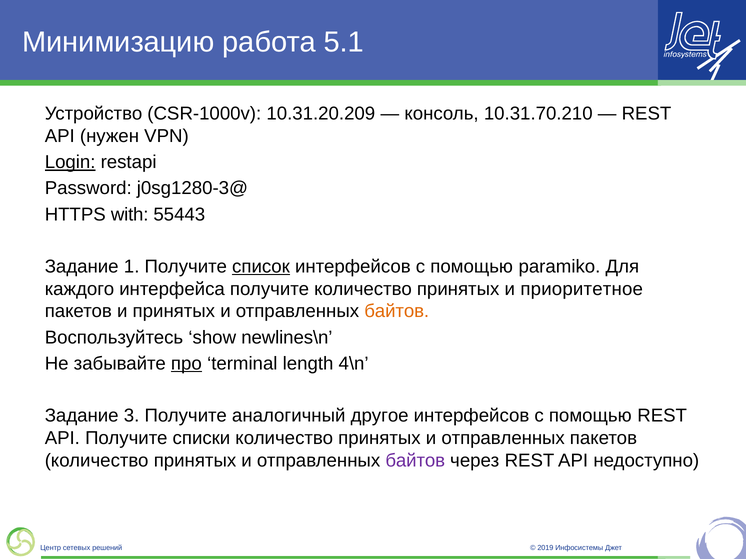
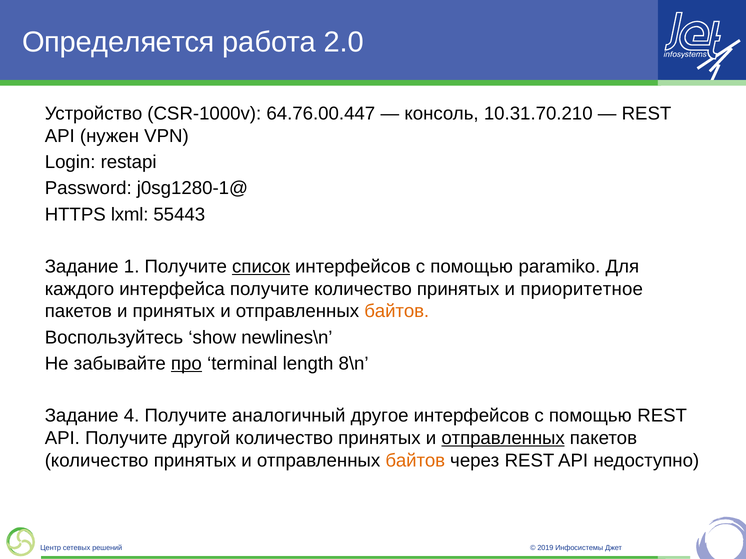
Минимизацию: Минимизацию -> Определяется
5.1: 5.1 -> 2.0
10.31.20.209: 10.31.20.209 -> 64.76.00.447
Login underline: present -> none
j0sg1280-3@: j0sg1280-3@ -> j0sg1280-1@
with: with -> lxml
4\n: 4\n -> 8\n
3: 3 -> 4
списки: списки -> другой
отправленных at (503, 438) underline: none -> present
байтов at (415, 461) colour: purple -> orange
